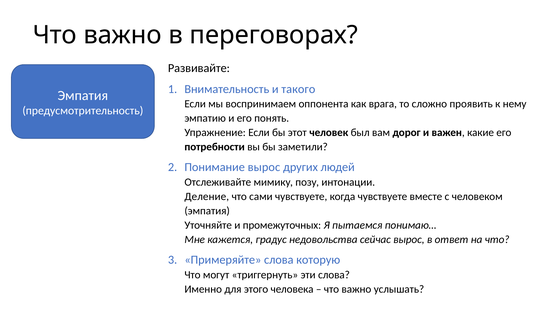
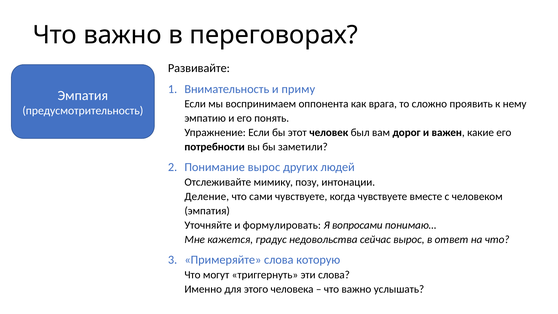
такого: такого -> приму
промежуточных: промежуточных -> формулировать
пытаемся: пытаемся -> вопросами
